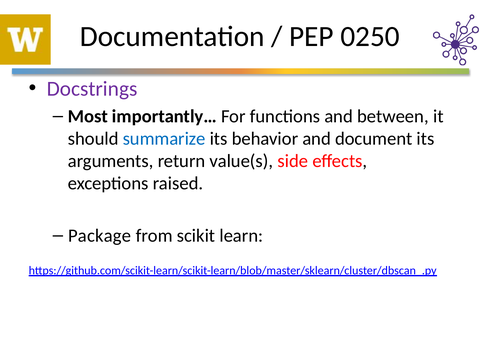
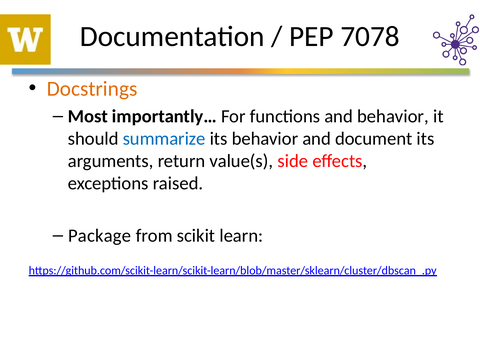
0250: 0250 -> 7078
Docstrings colour: purple -> orange
and between: between -> behavior
